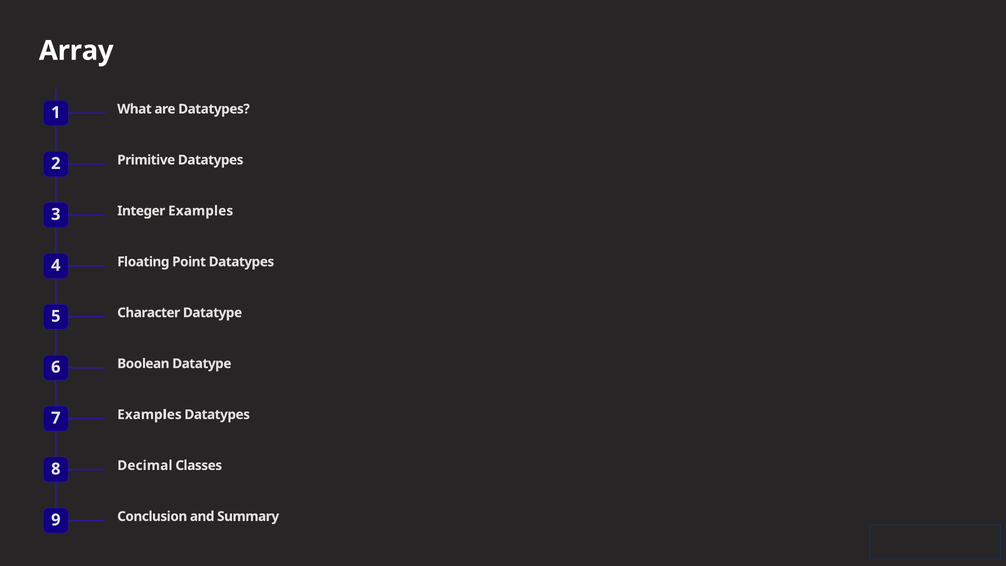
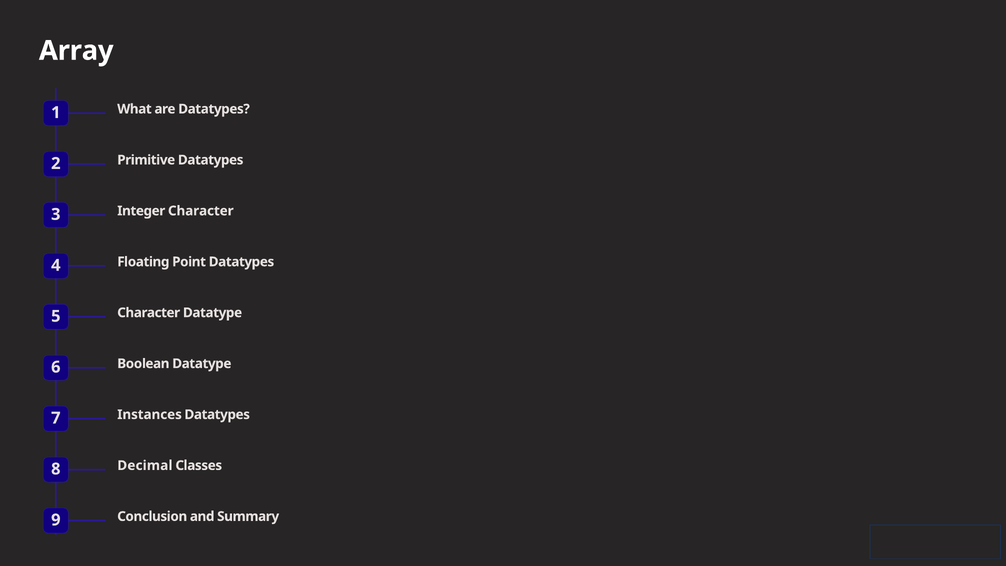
Integer Examples: Examples -> Character
7 Examples: Examples -> Instances
